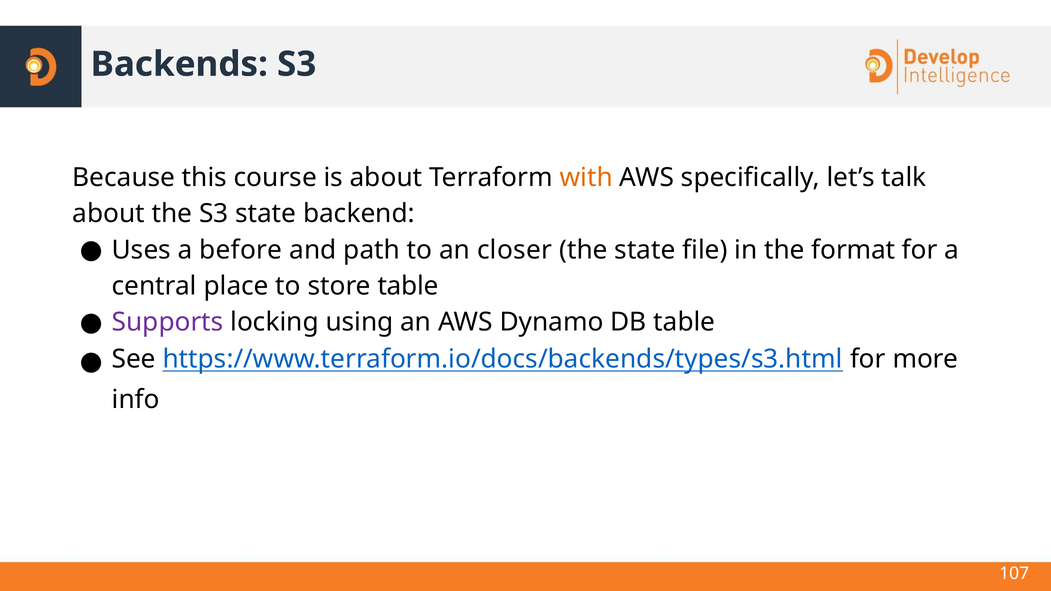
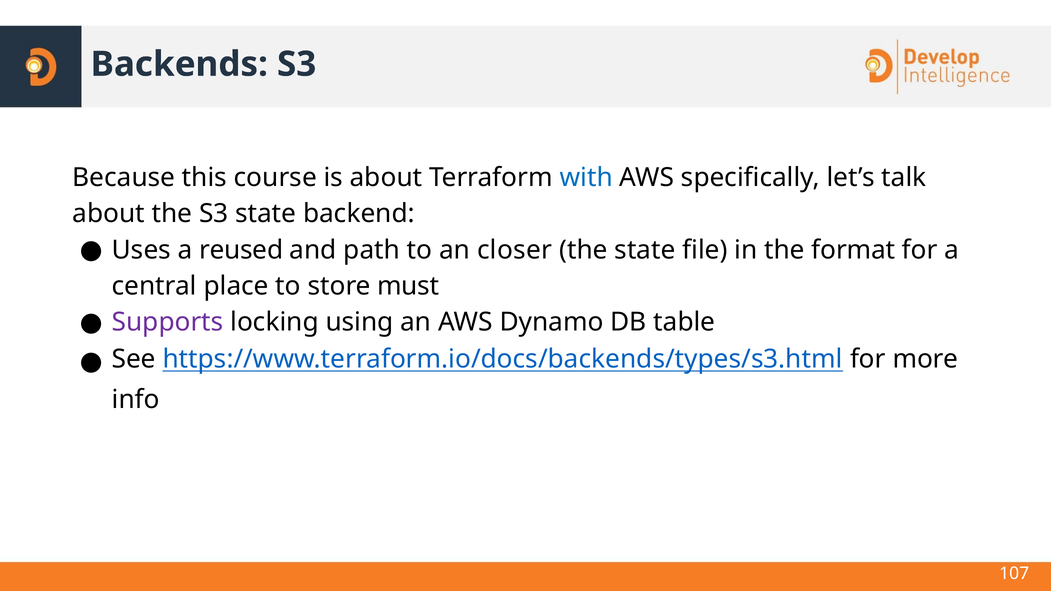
with colour: orange -> blue
before: before -> reused
store table: table -> must
